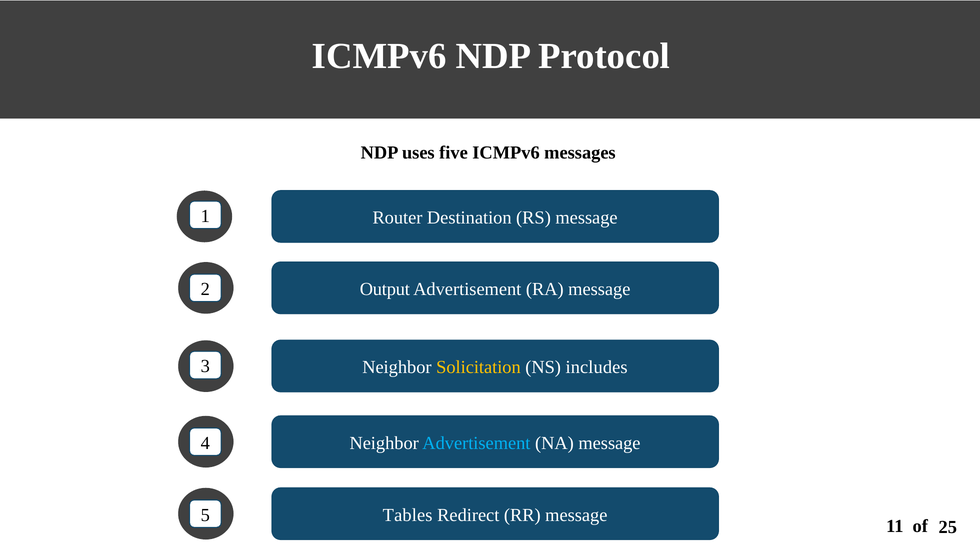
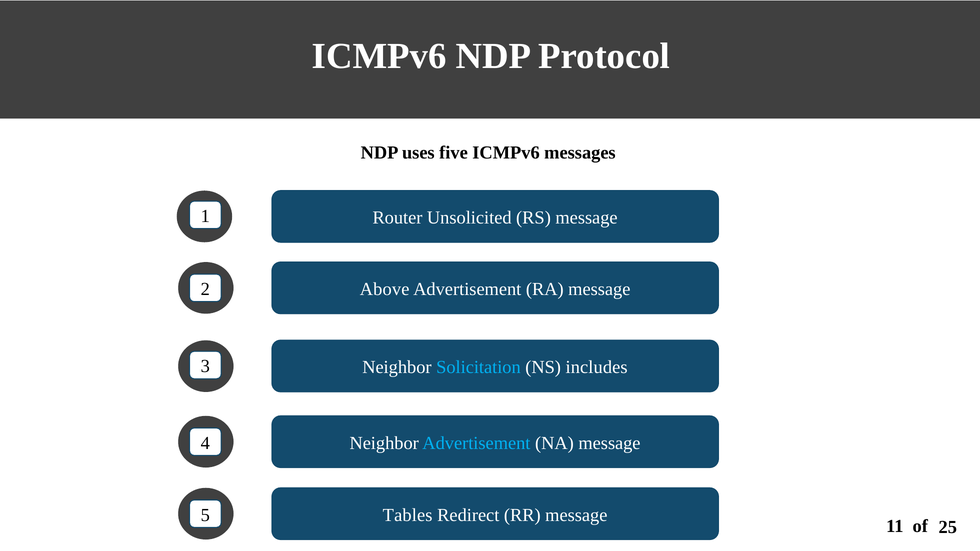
Destination: Destination -> Unsolicited
Output: Output -> Above
Solicitation colour: yellow -> light blue
